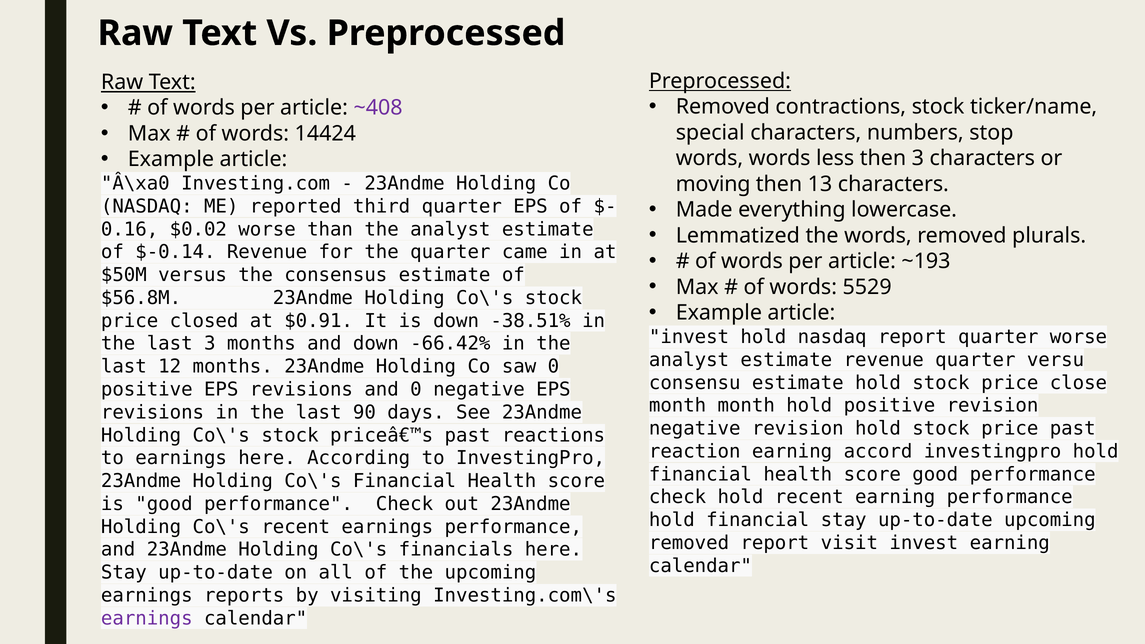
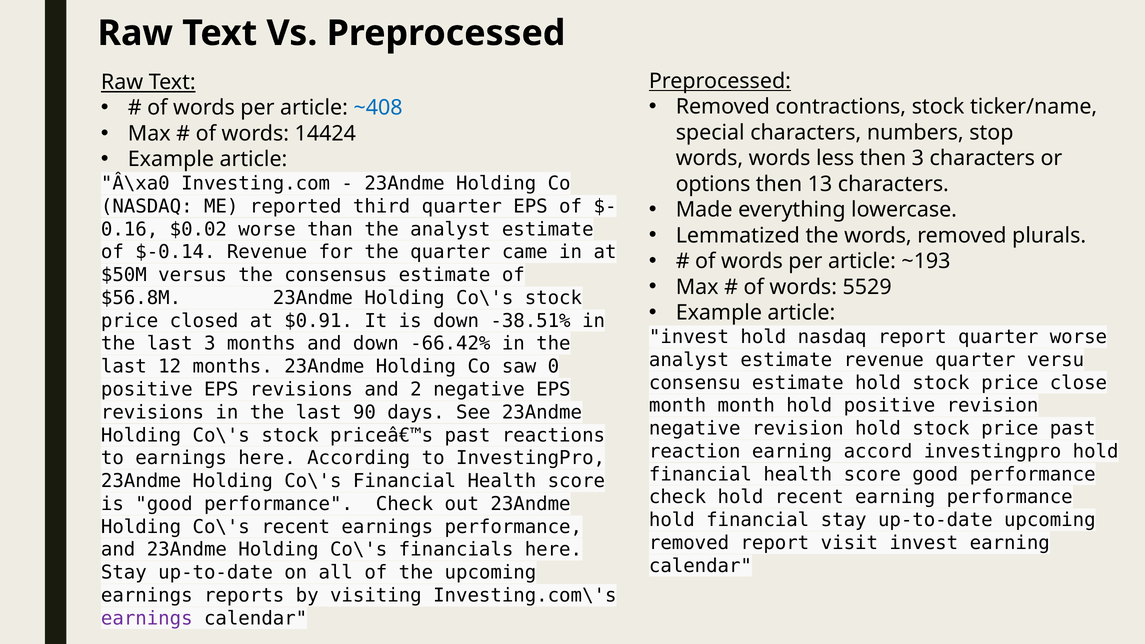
~408 colour: purple -> blue
moving: moving -> options
and 0: 0 -> 2
